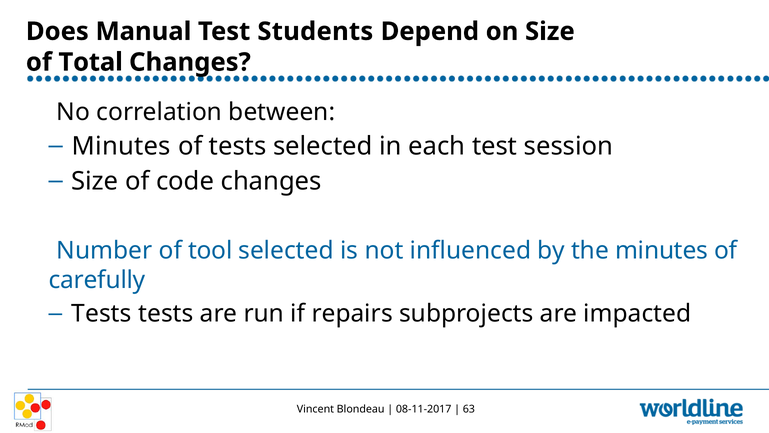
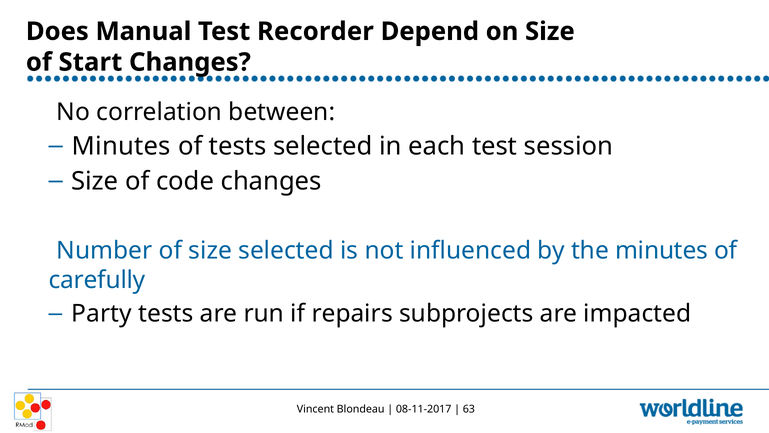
Students: Students -> Recorder
Total: Total -> Start
of tool: tool -> size
Tests at (102, 313): Tests -> Party
